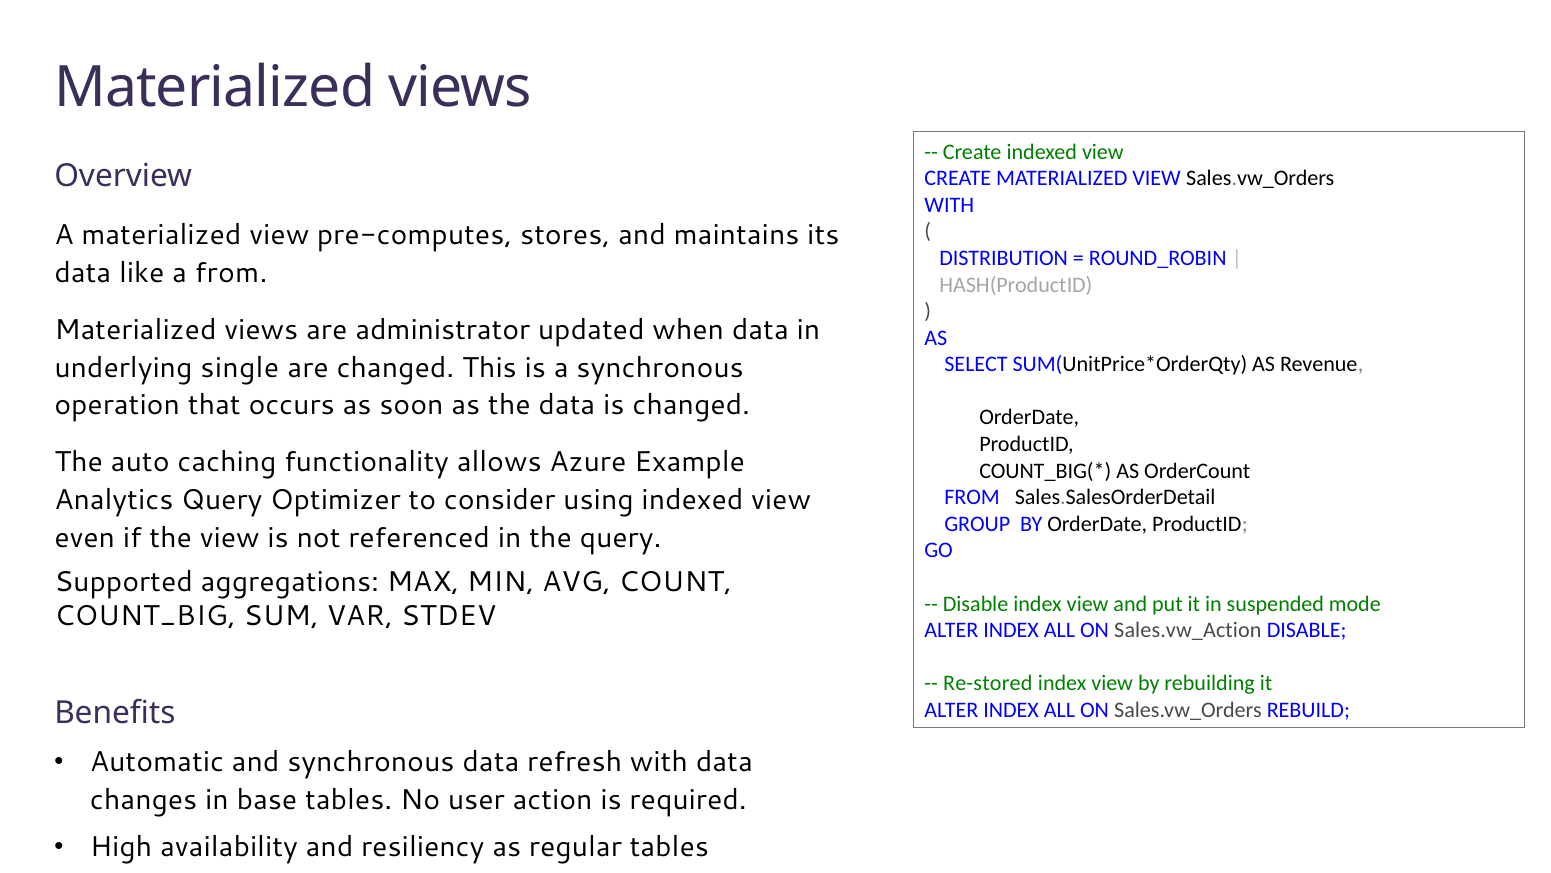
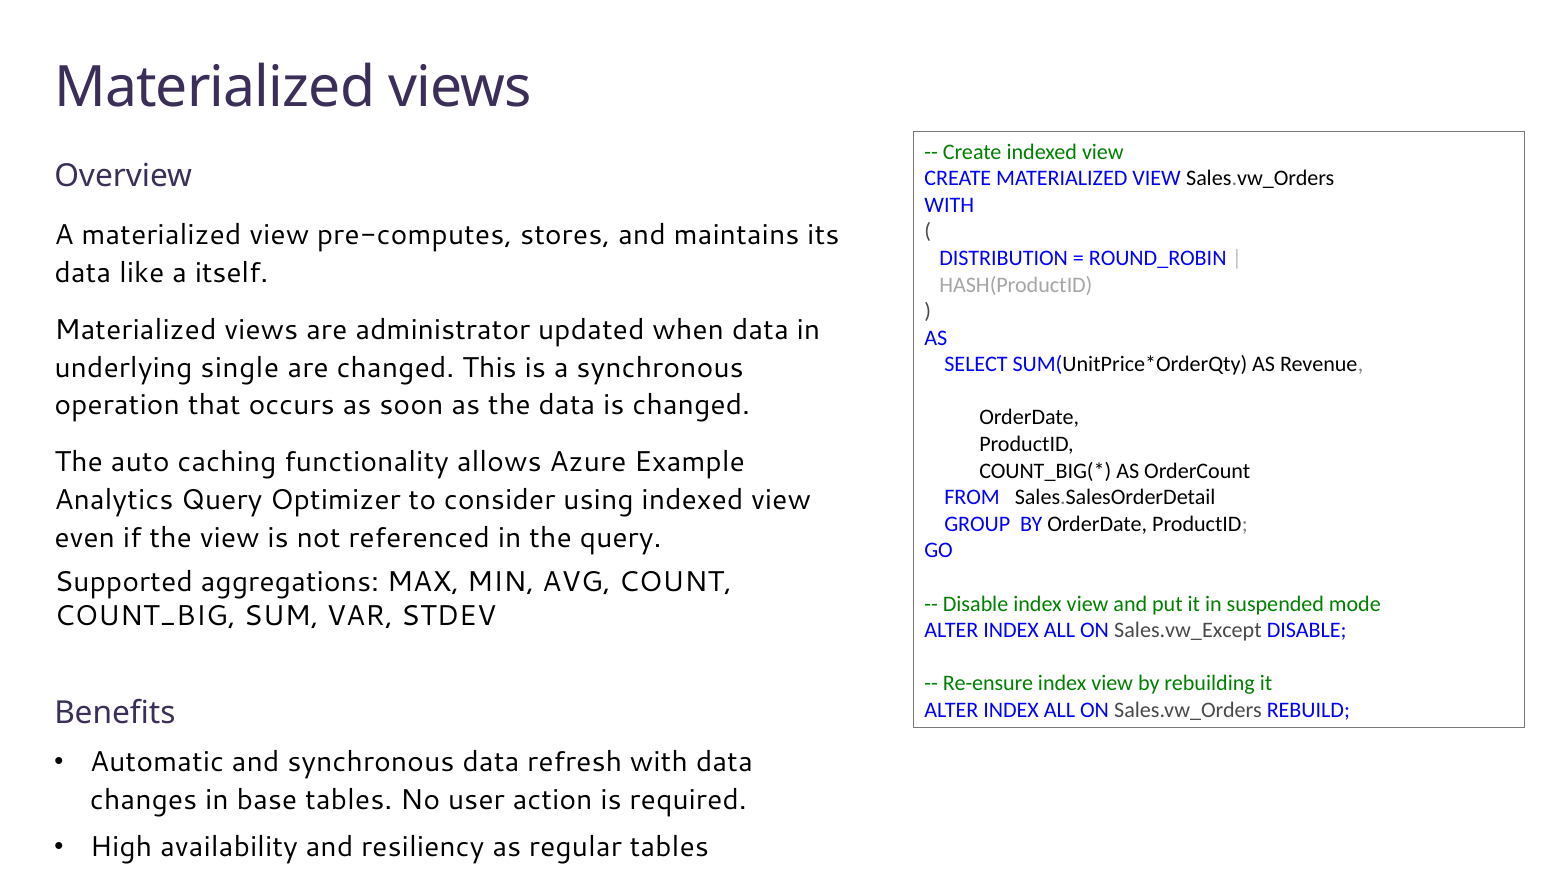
a from: from -> itself
Sales.vw_Action: Sales.vw_Action -> Sales.vw_Except
Re-stored: Re-stored -> Re-ensure
